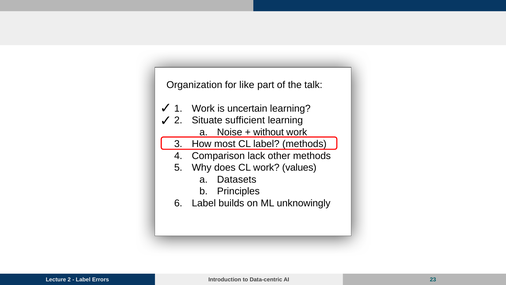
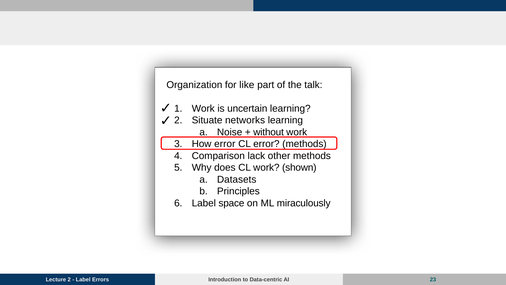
sufficient: sufficient -> networks
How most: most -> error
CL label: label -> error
values: values -> shown
builds: builds -> space
unknowingly: unknowingly -> miraculously
